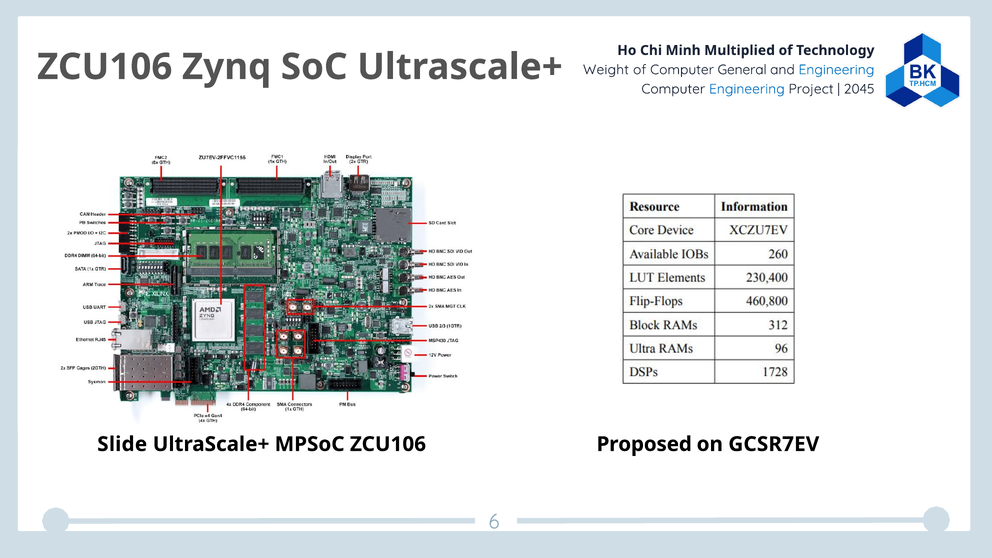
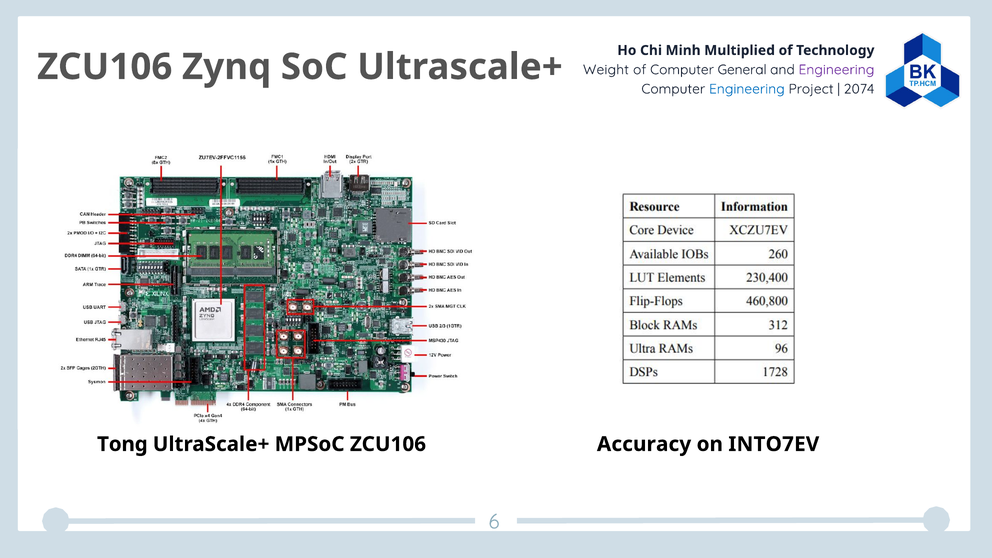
Engineering at (836, 70) colour: blue -> purple
2045: 2045 -> 2074
Slide: Slide -> Tong
Proposed: Proposed -> Accuracy
GCSR7EV: GCSR7EV -> INTO7EV
